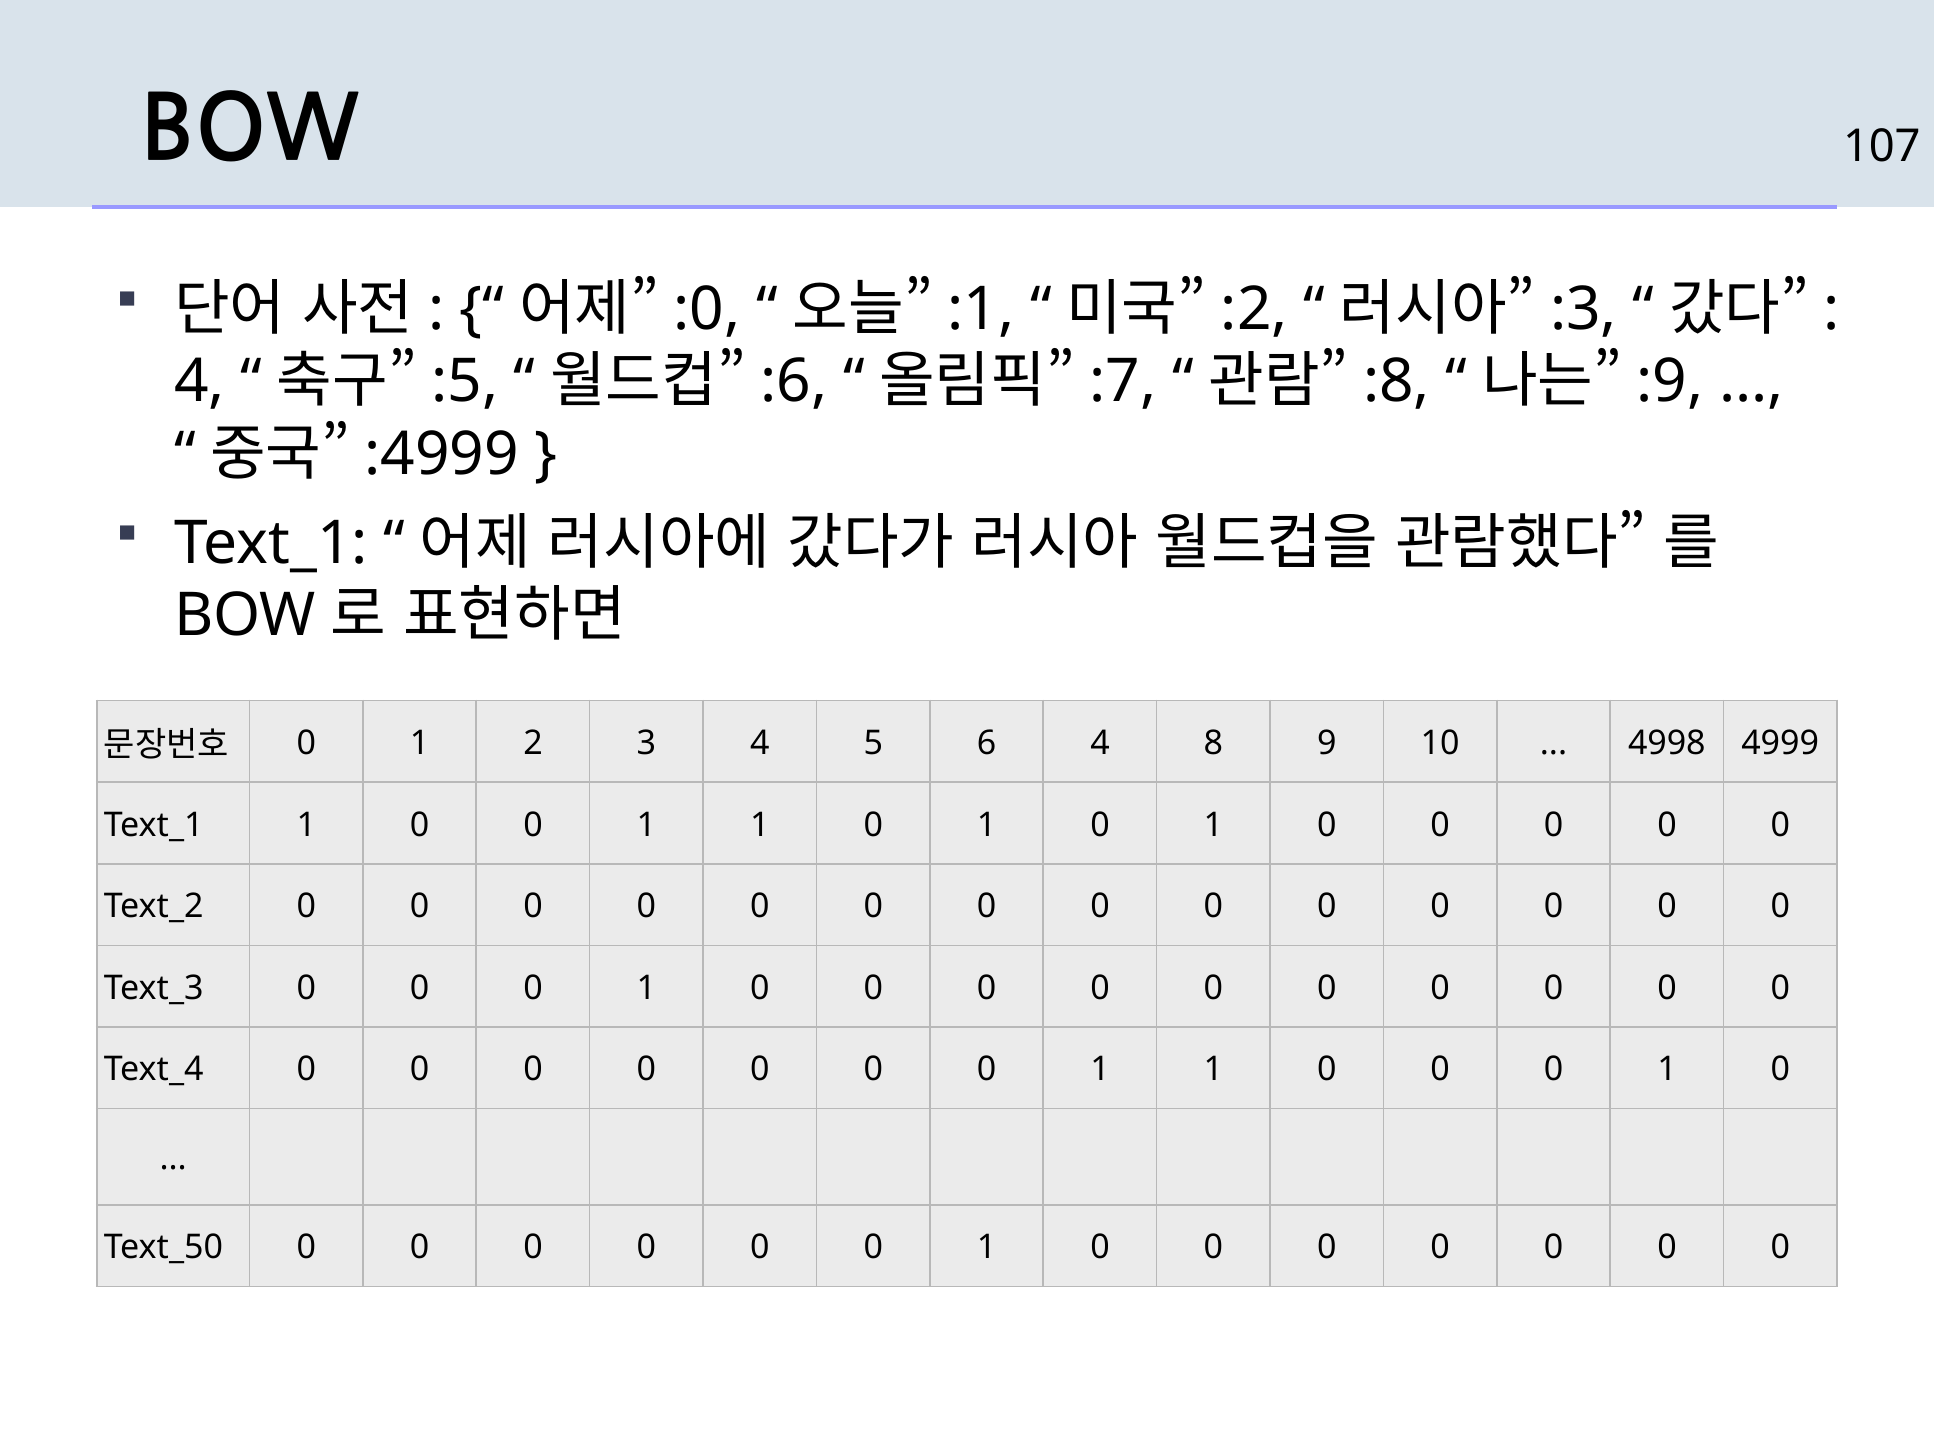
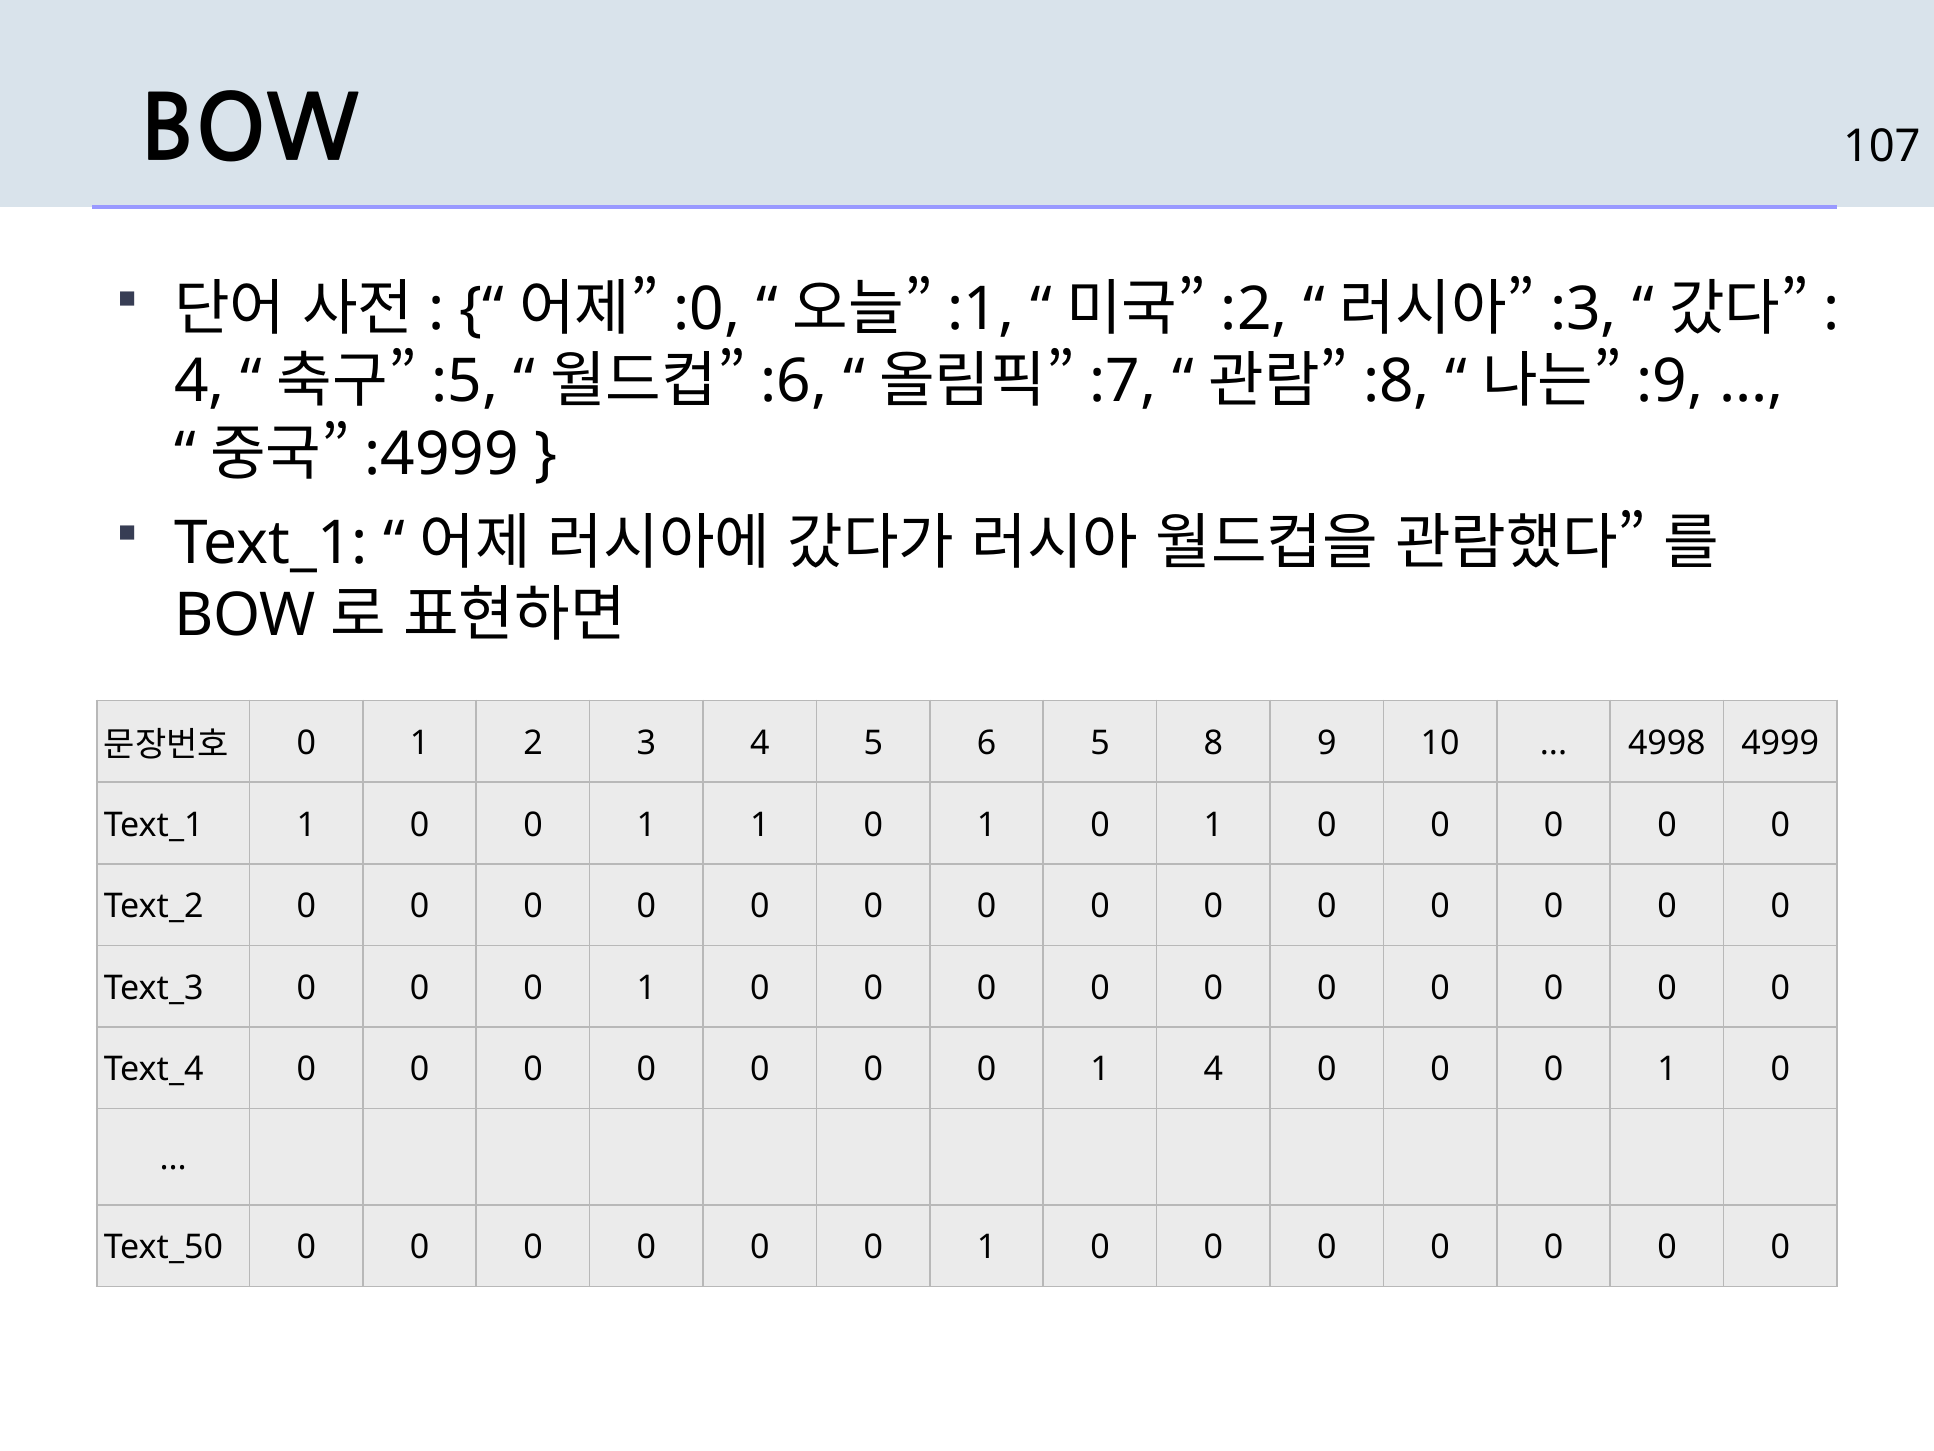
6 4: 4 -> 5
1 at (1213, 1069): 1 -> 4
